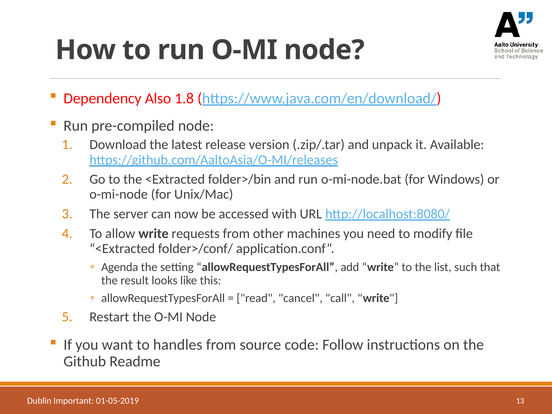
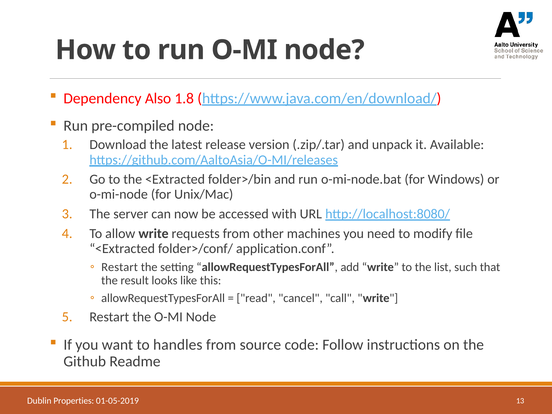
Agenda at (120, 267): Agenda -> Restart
Important: Important -> Properties
